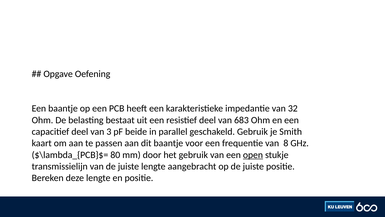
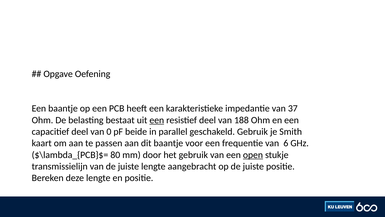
32: 32 -> 37
een at (157, 120) underline: none -> present
683: 683 -> 188
3: 3 -> 0
8: 8 -> 6
